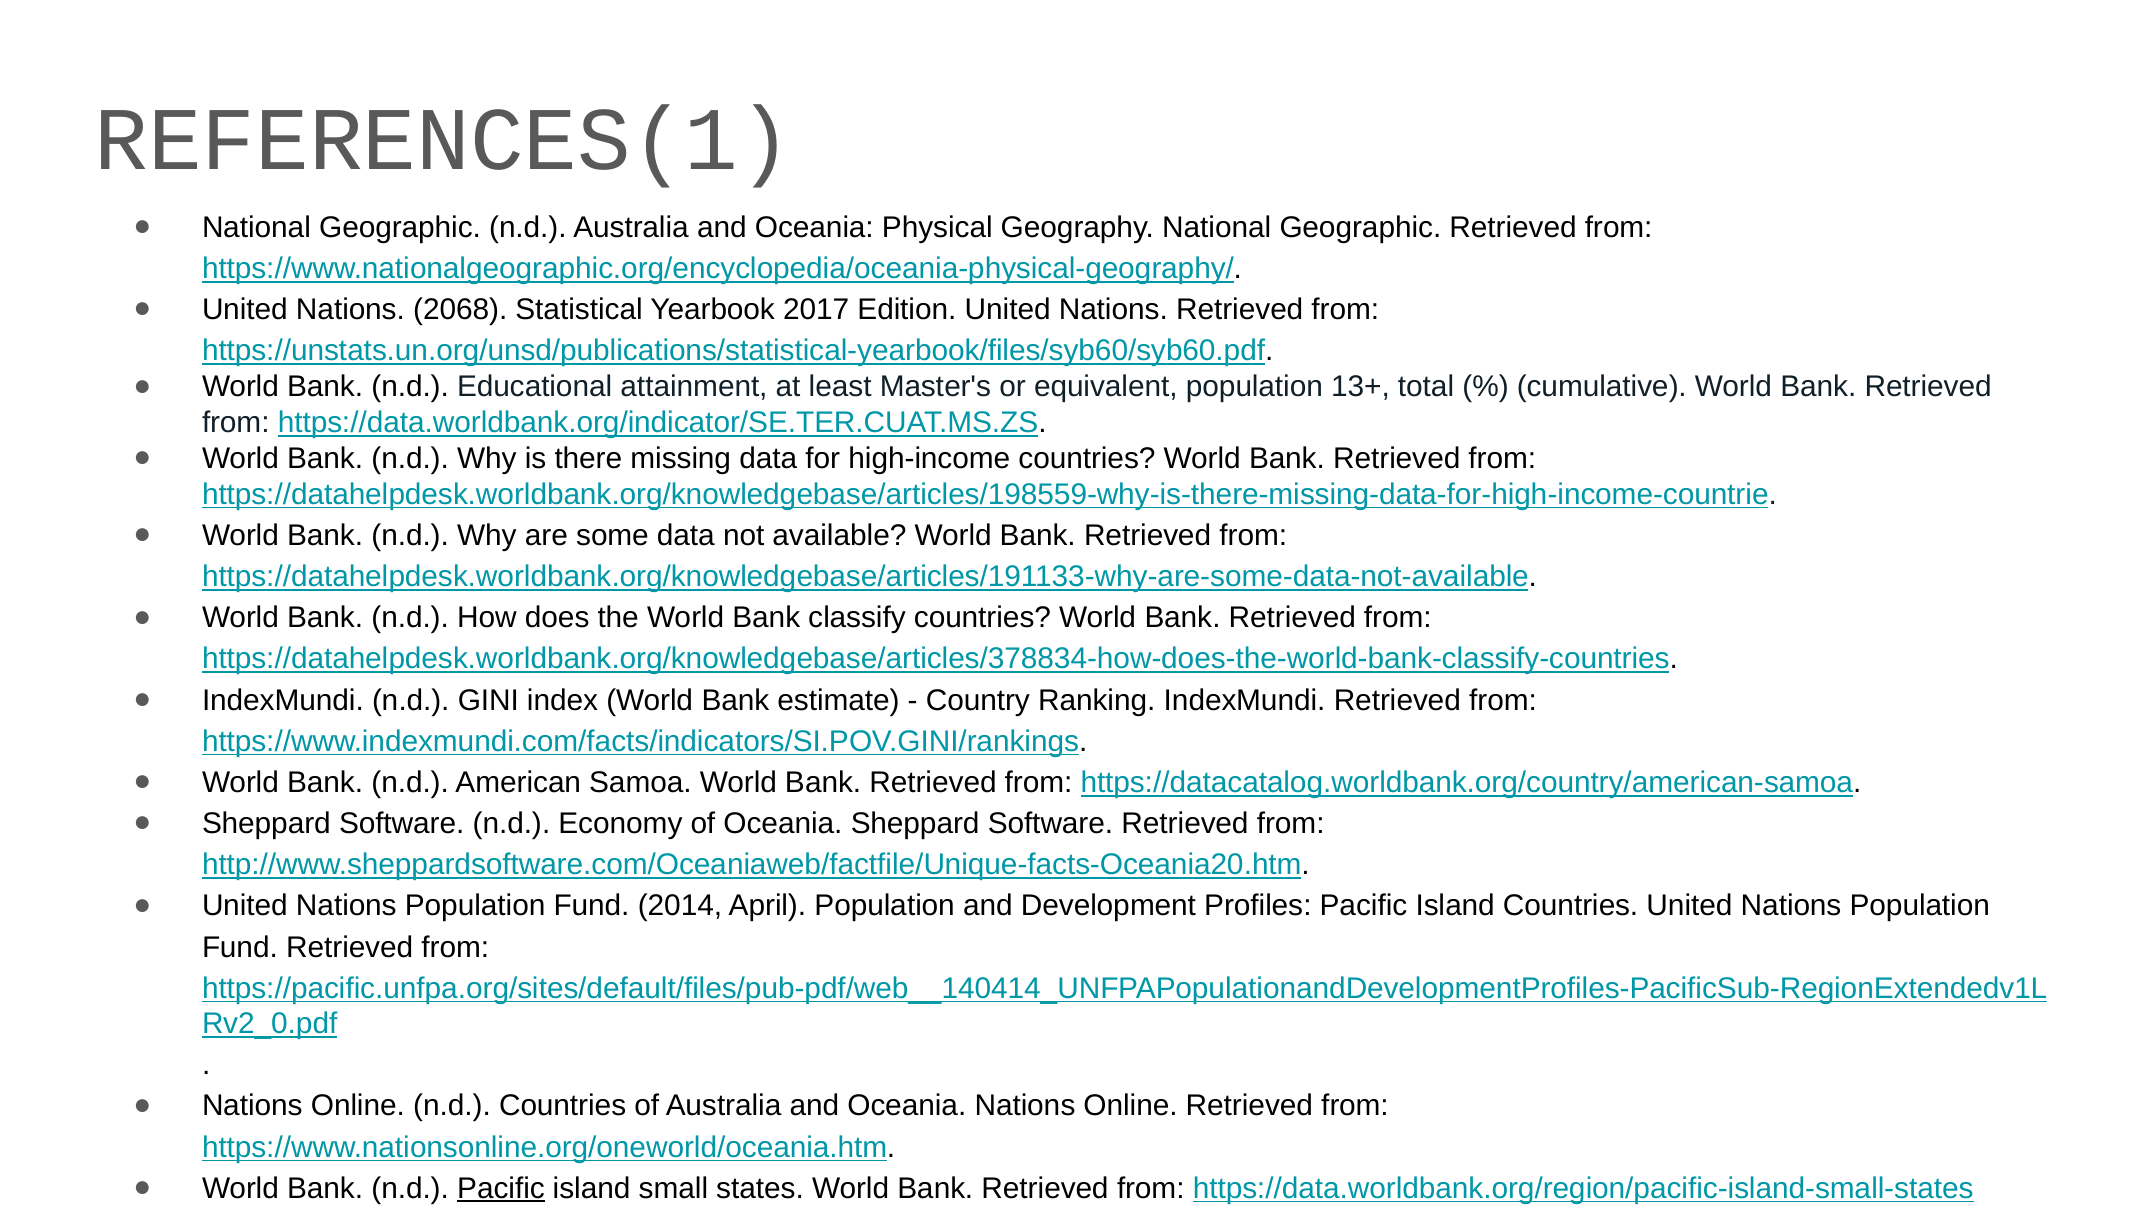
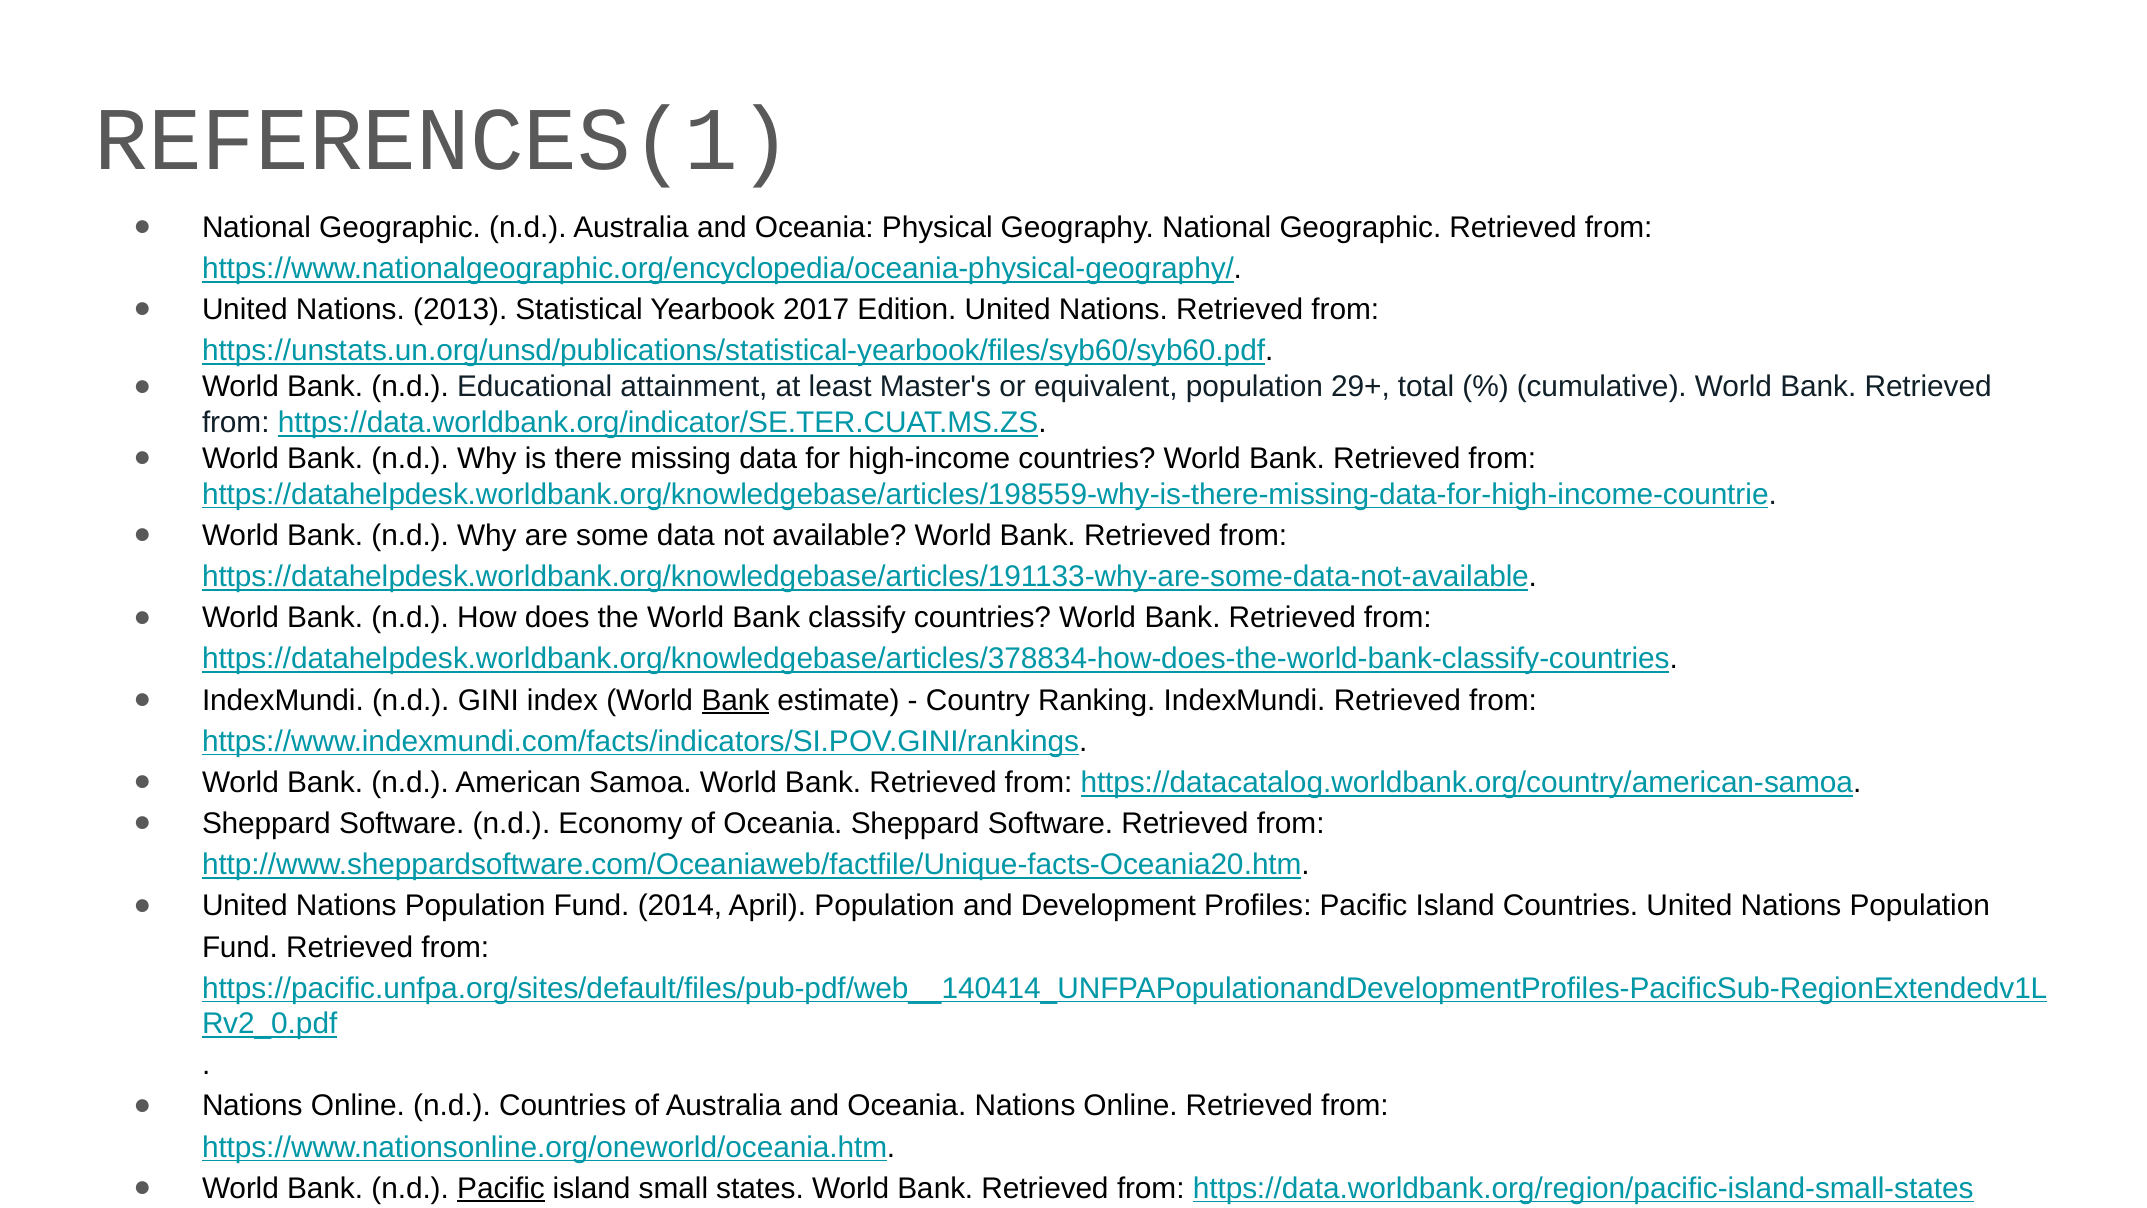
2068: 2068 -> 2013
13+: 13+ -> 29+
Bank at (735, 700) underline: none -> present
